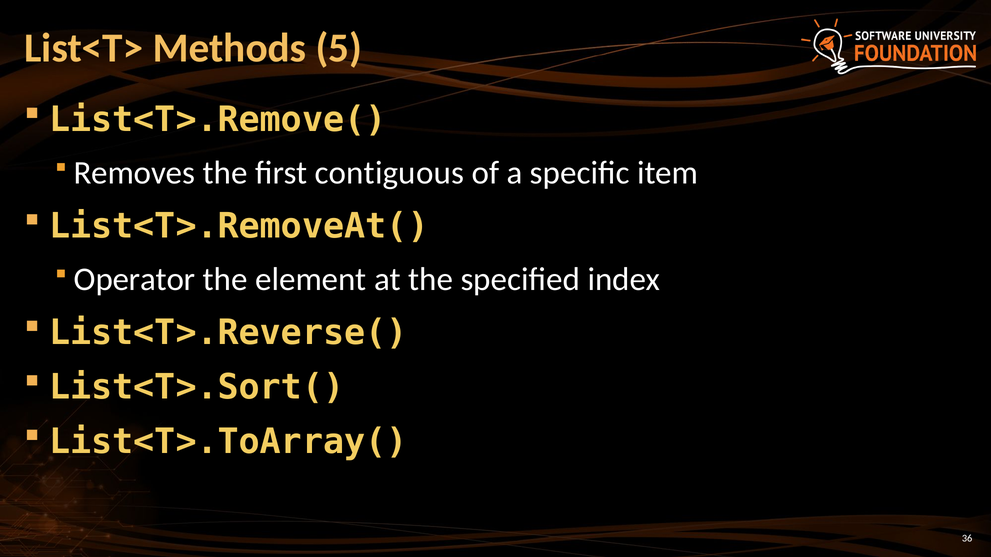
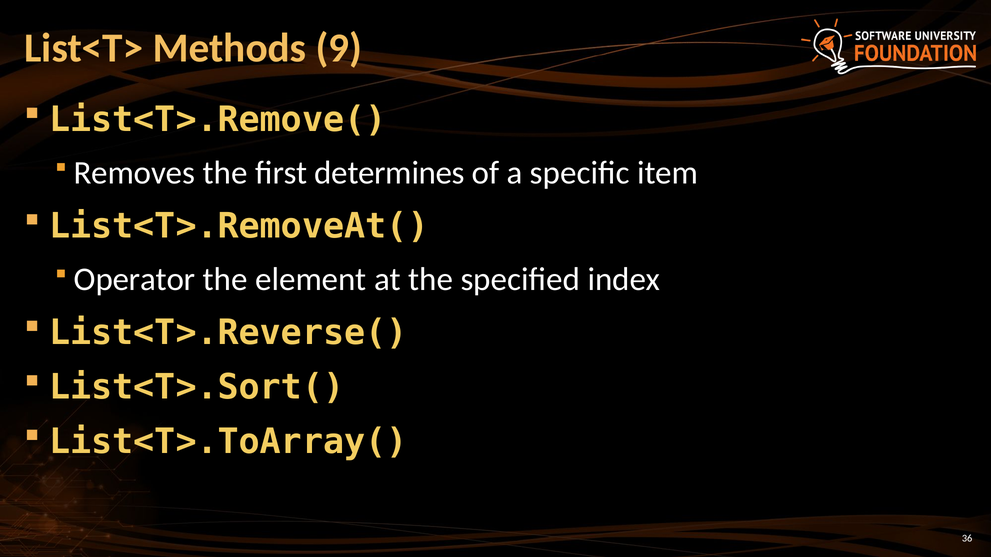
5: 5 -> 9
contiguous: contiguous -> determines
